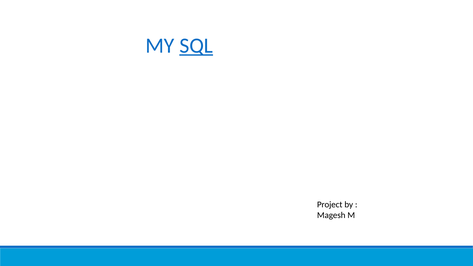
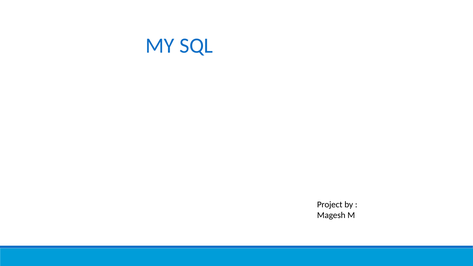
SQL underline: present -> none
